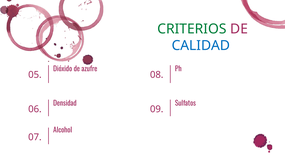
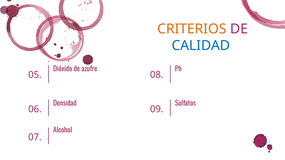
CRITERIOS colour: green -> orange
